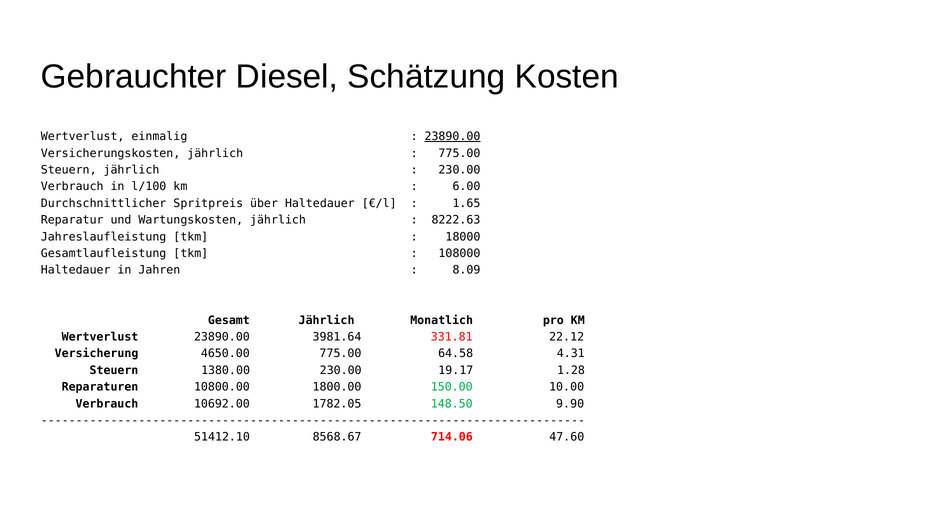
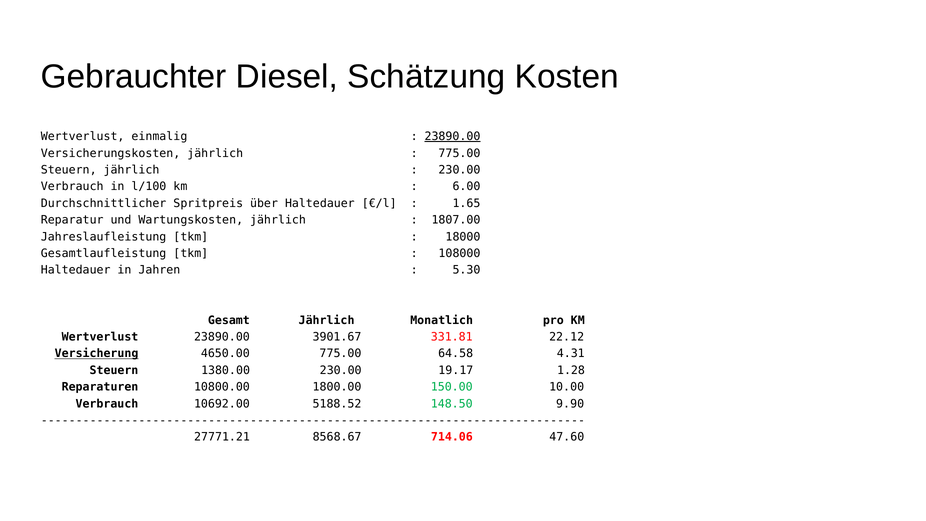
8222.63: 8222.63 -> 1807.00
8.09: 8.09 -> 5.30
3981.64: 3981.64 -> 3901.67
Versicherung underline: none -> present
1782.05: 1782.05 -> 5188.52
51412.10: 51412.10 -> 27771.21
